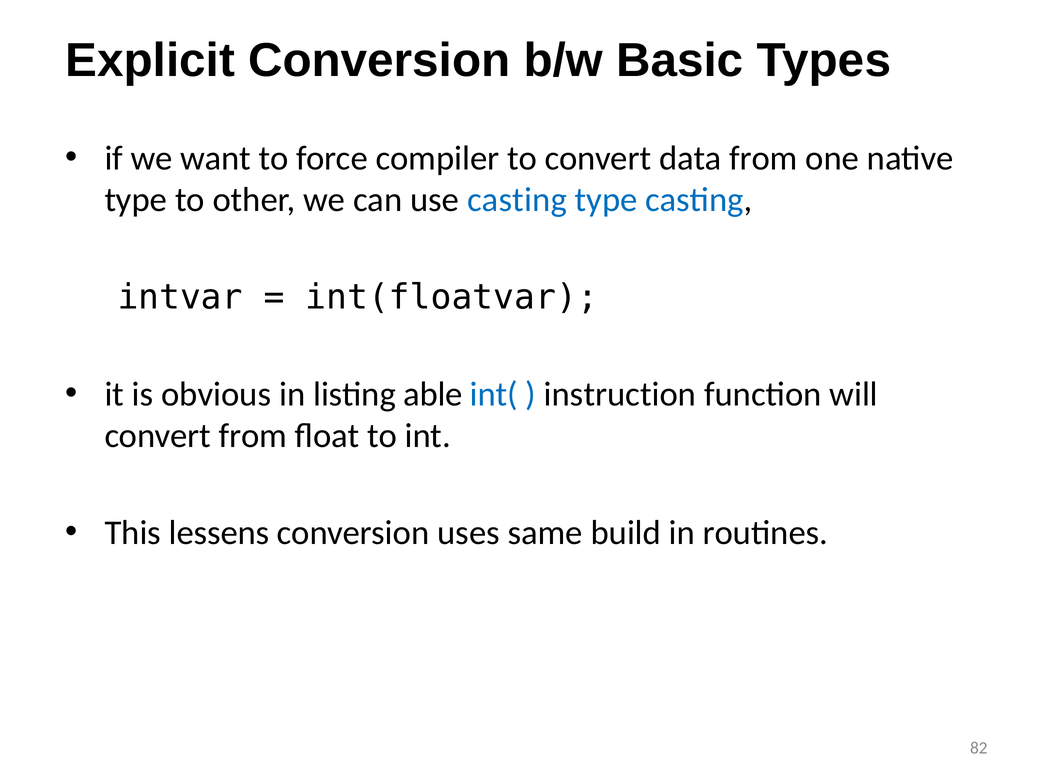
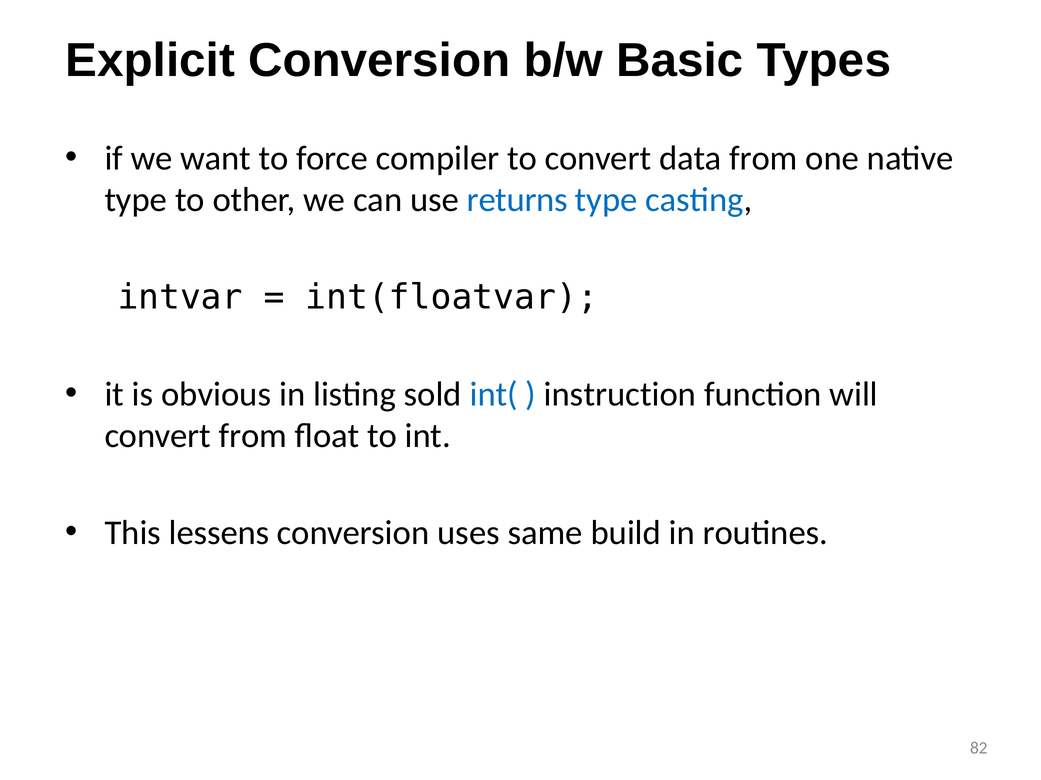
use casting: casting -> returns
able: able -> sold
